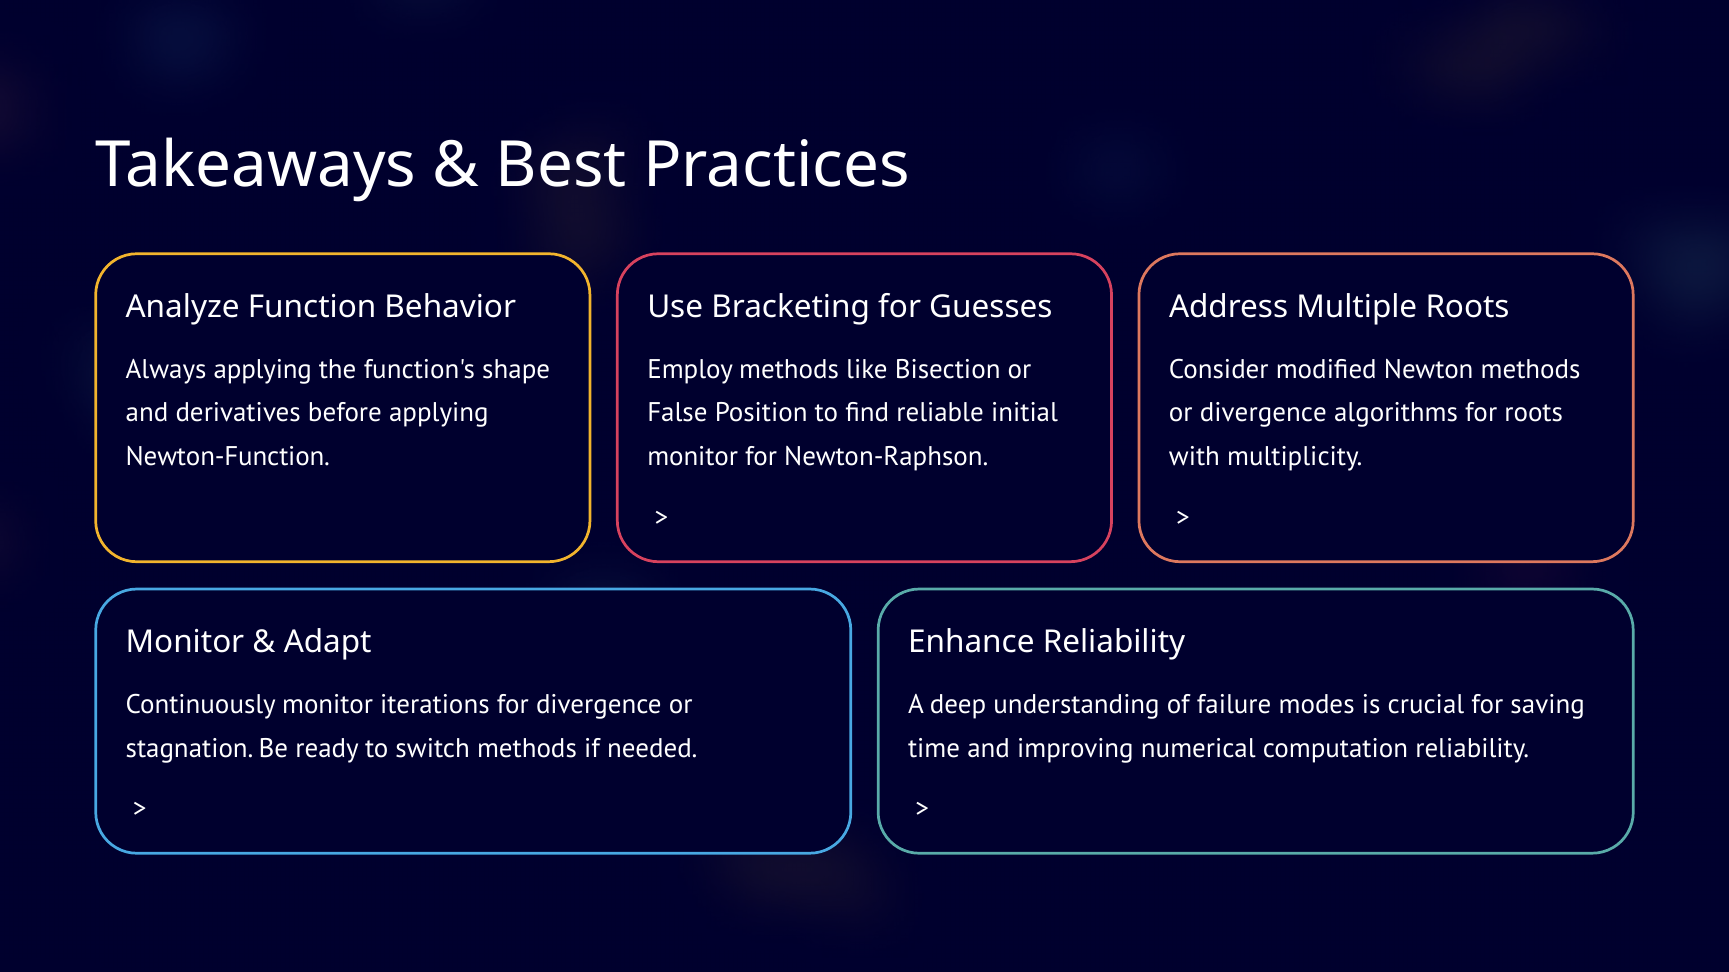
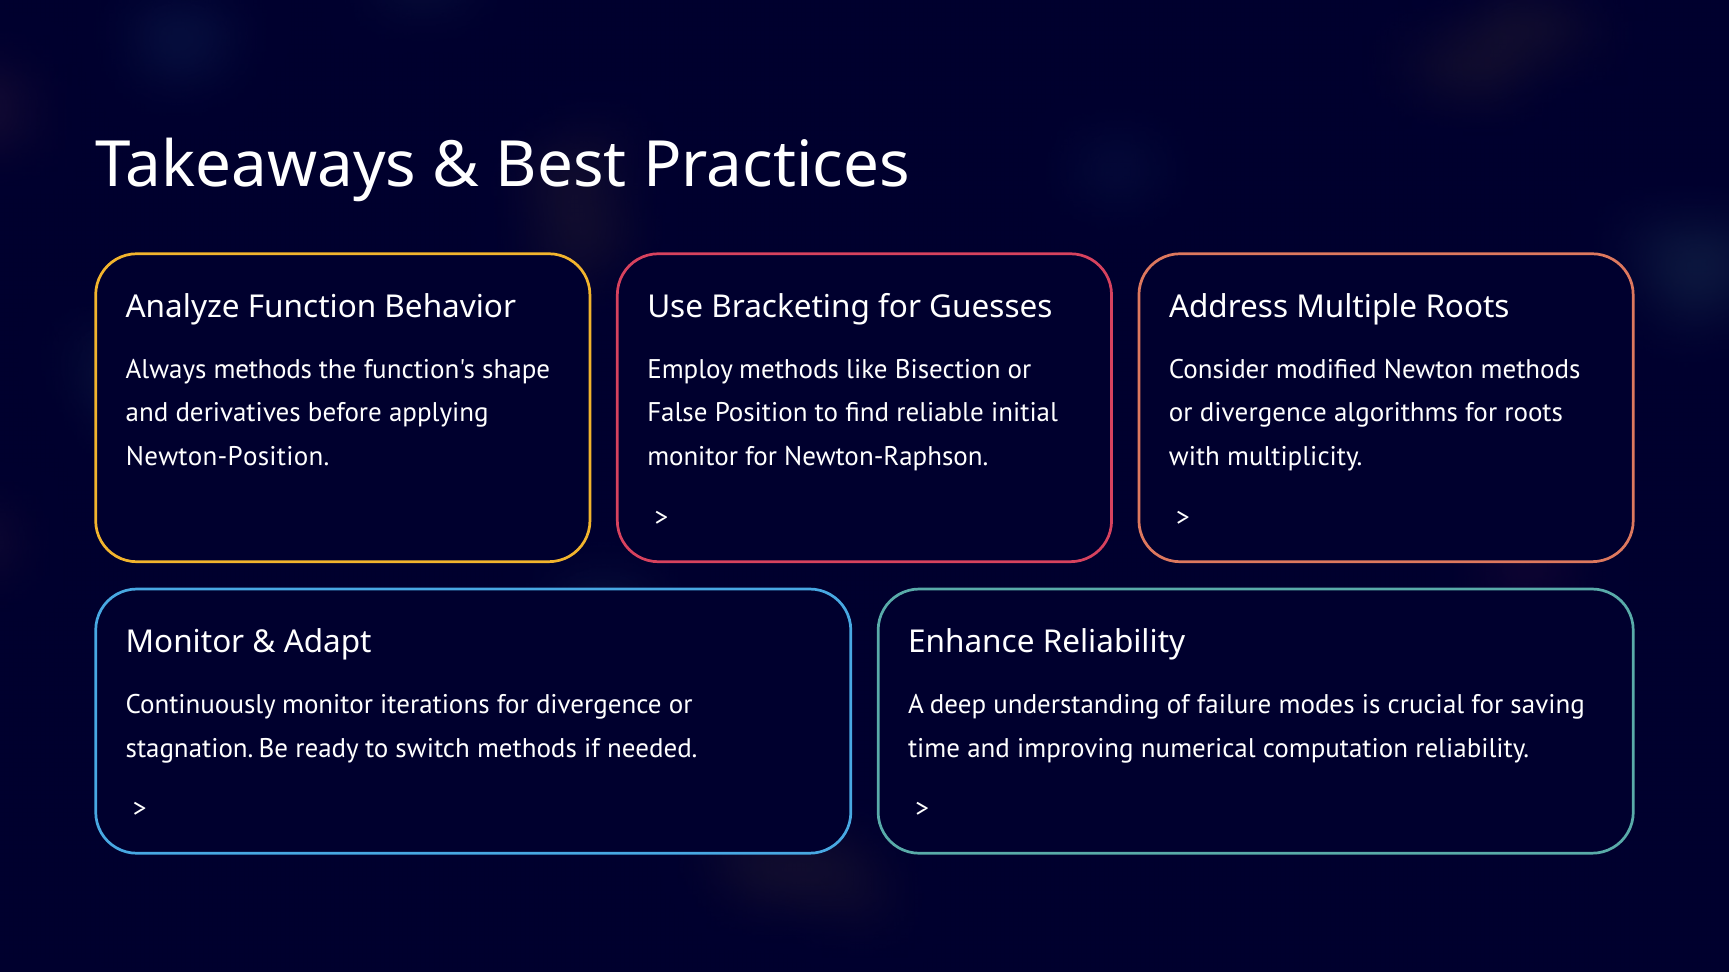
Always applying: applying -> methods
Newton-Function: Newton-Function -> Newton-Position
